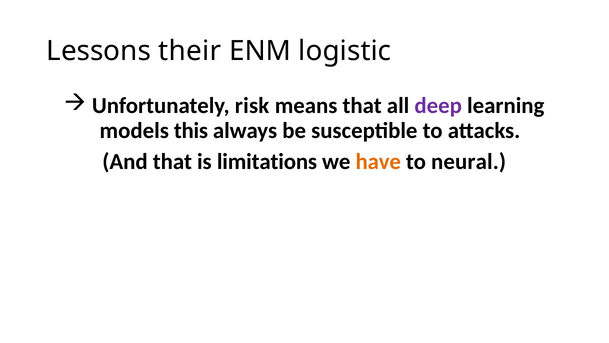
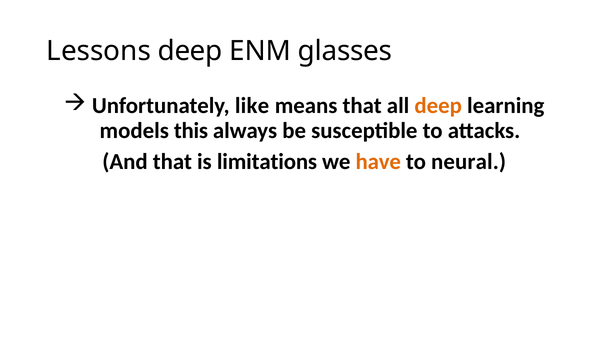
Lessons their: their -> deep
logistic: logistic -> glasses
risk: risk -> like
deep at (438, 106) colour: purple -> orange
